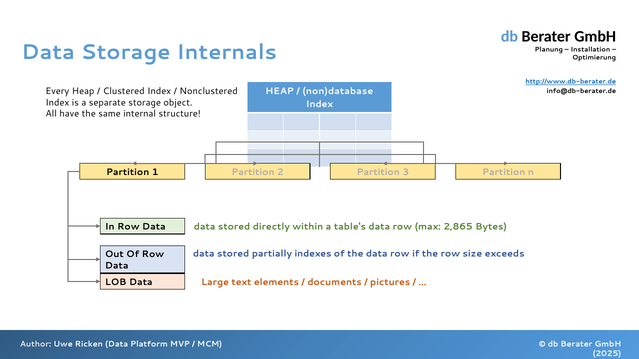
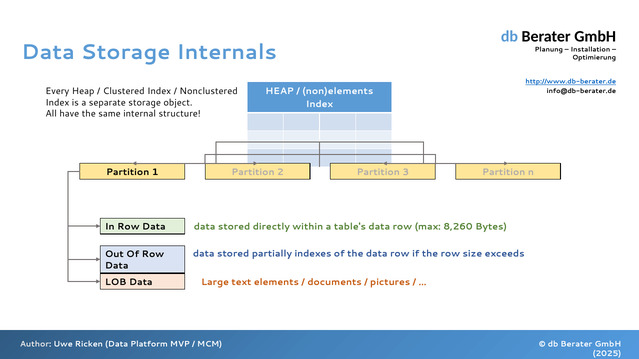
non)database: non)database -> non)elements
2,865: 2,865 -> 8,260
